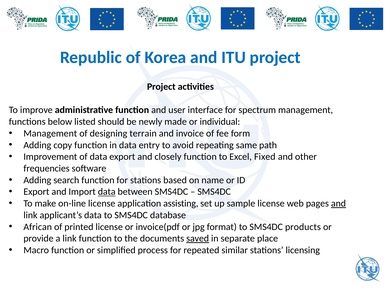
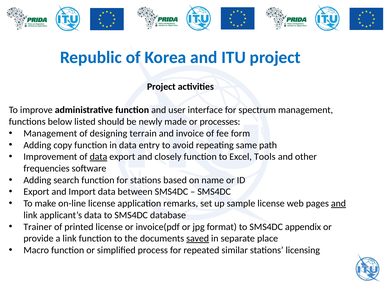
individual: individual -> processes
data at (98, 157) underline: none -> present
Fixed: Fixed -> Tools
data at (107, 192) underline: present -> none
assisting: assisting -> remarks
African: African -> Trainer
products: products -> appendix
